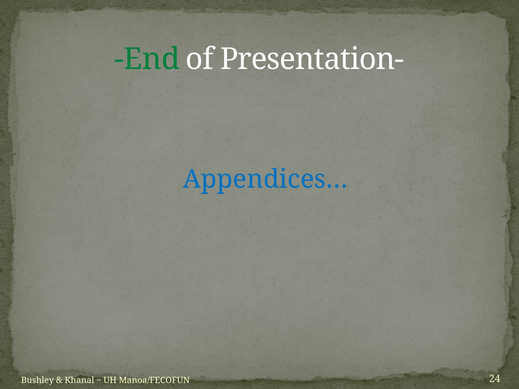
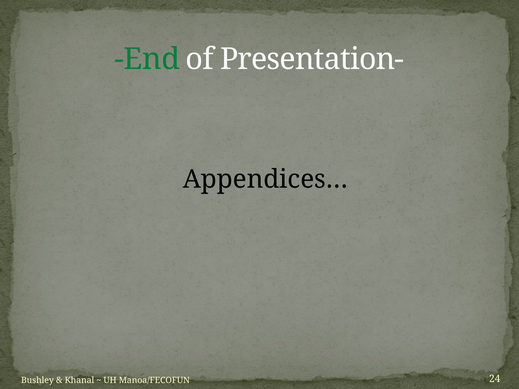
Appendices… colour: blue -> black
